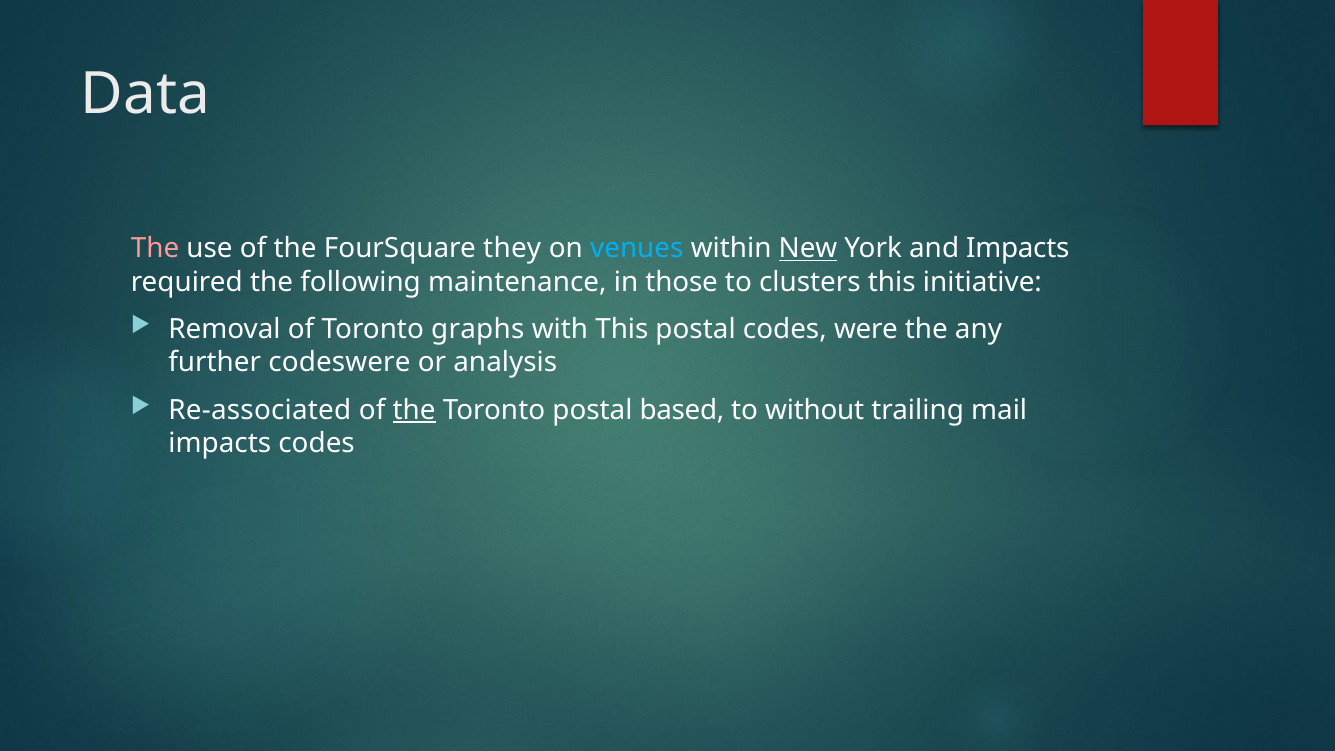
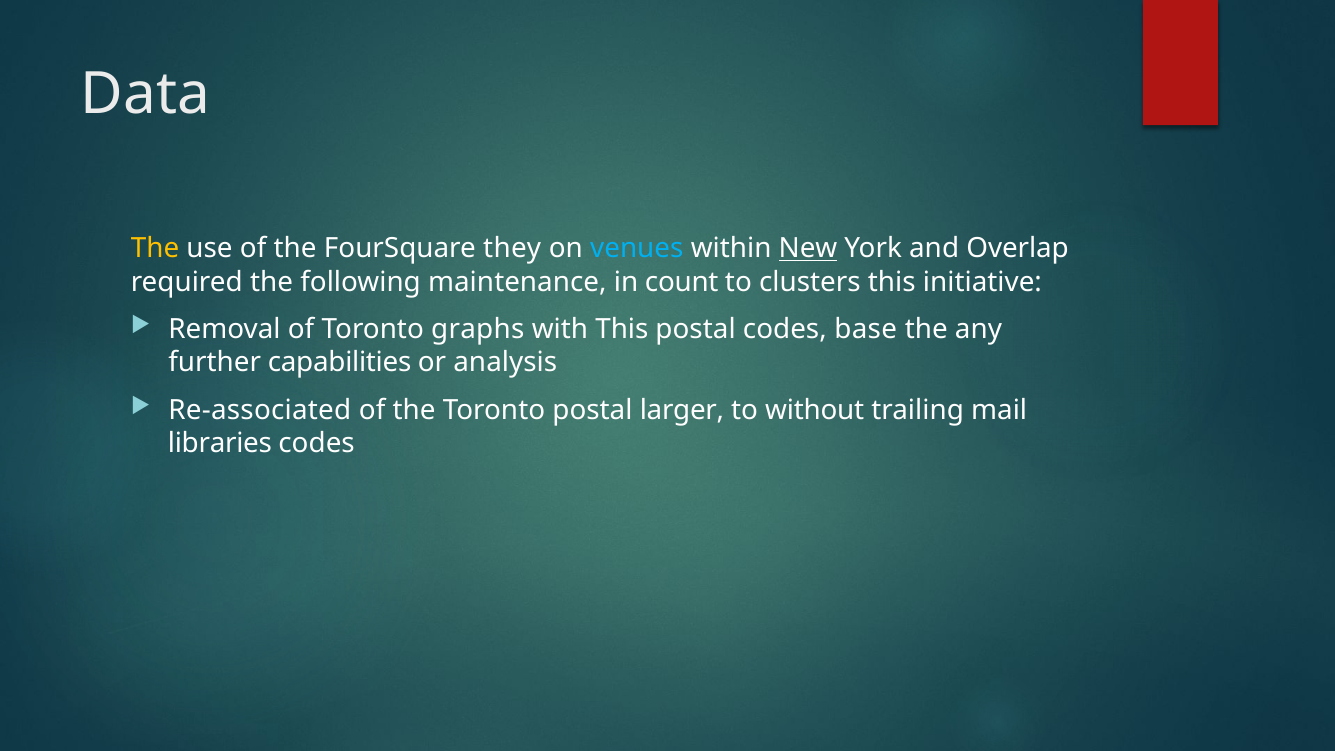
The at (155, 248) colour: pink -> yellow
and Impacts: Impacts -> Overlap
those: those -> count
were: were -> base
codeswere: codeswere -> capabilities
the at (414, 410) underline: present -> none
based: based -> larger
impacts at (220, 443): impacts -> libraries
